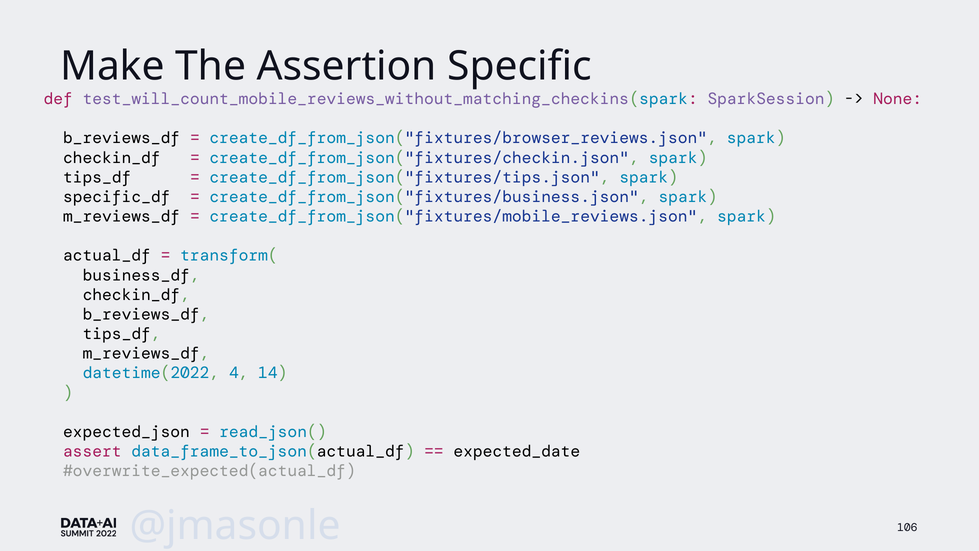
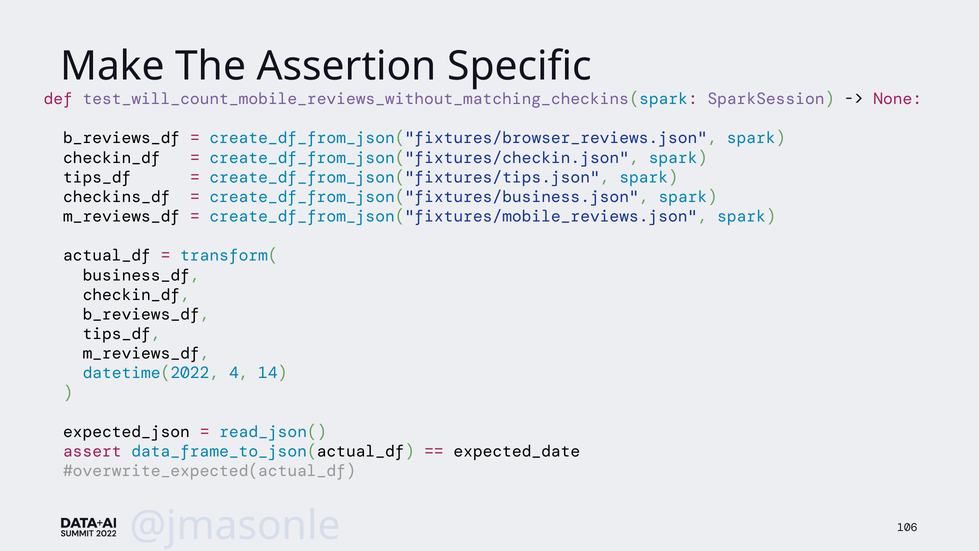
specific_df: specific_df -> checkins_df
